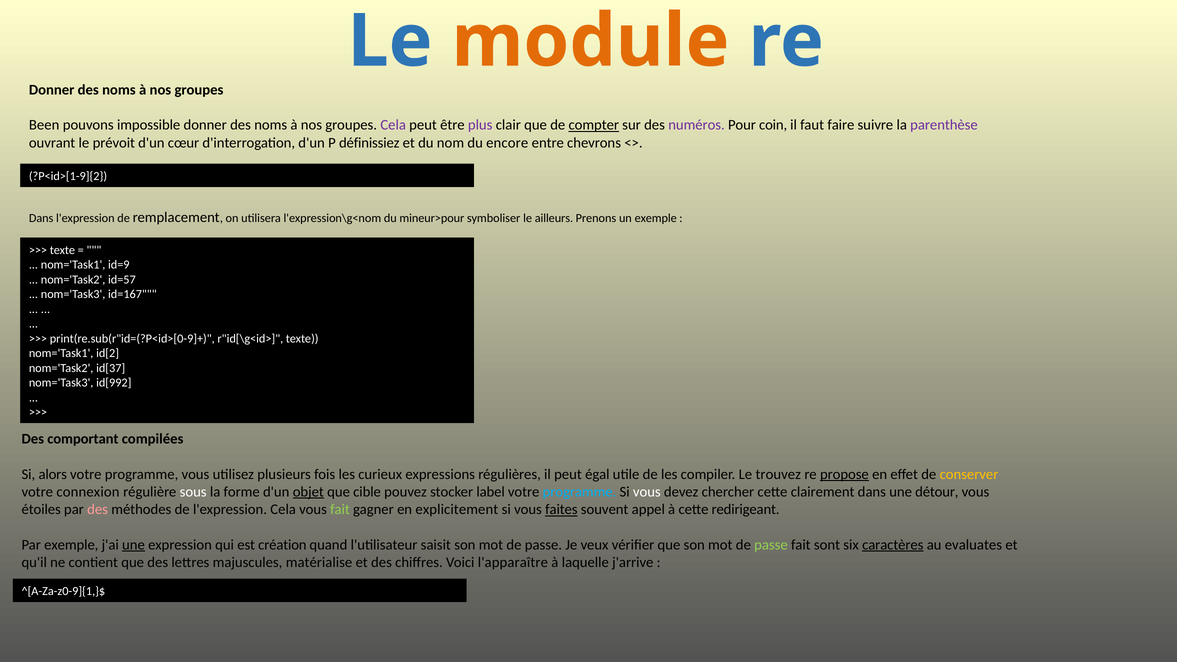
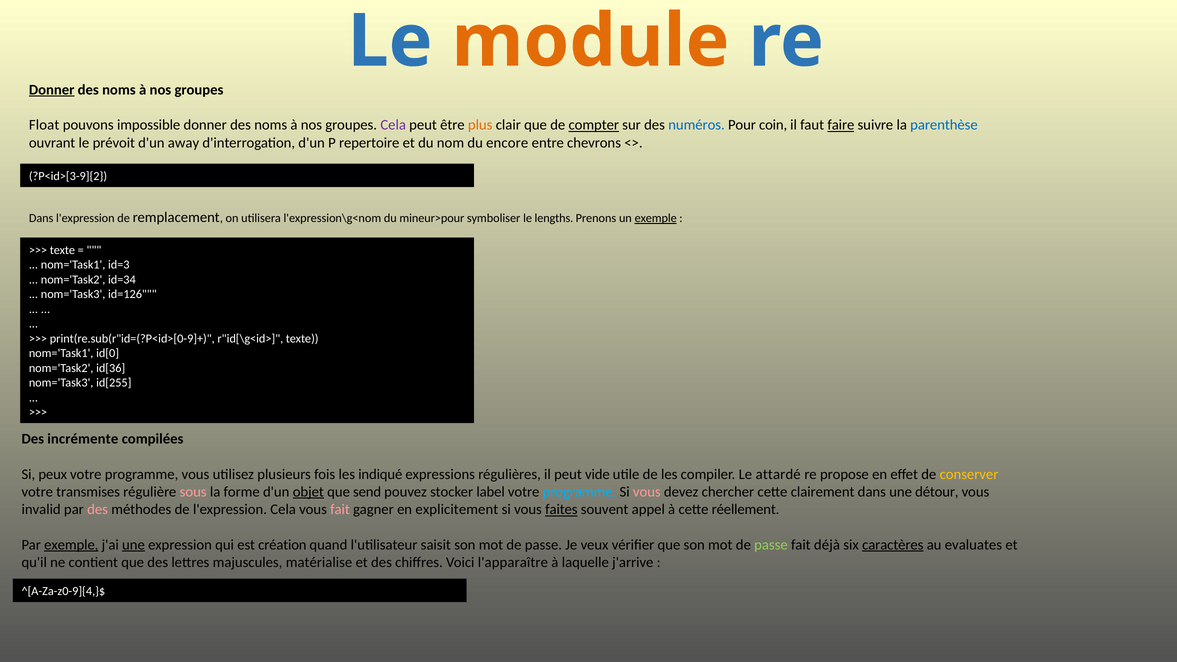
Donner at (52, 90) underline: none -> present
Been: Been -> Float
plus colour: purple -> orange
numéros colour: purple -> blue
faire underline: none -> present
parenthèse colour: purple -> blue
cœur: cœur -> away
définissiez: définissiez -> repertoire
?P<id>[1-9]{2: ?P<id>[1-9]{2 -> ?P<id>[3-9]{2
ailleurs: ailleurs -> lengths
exemple at (656, 218) underline: none -> present
id=9: id=9 -> id=3
id=57: id=57 -> id=34
id=167: id=167 -> id=126
id[2: id[2 -> id[0
id[37: id[37 -> id[36
id[992: id[992 -> id[255
comportant: comportant -> incrémente
alors: alors -> peux
curieux: curieux -> indiqué
égal: égal -> vide
trouvez: trouvez -> attardé
propose underline: present -> none
connexion: connexion -> transmises
sous colour: white -> pink
cible: cible -> send
vous at (647, 492) colour: white -> pink
étoiles: étoiles -> invalid
fait at (340, 510) colour: light green -> pink
redirigeant: redirigeant -> réellement
exemple at (71, 545) underline: none -> present
sont: sont -> déjà
^[A-Za-z0-9]{1,}$: ^[A-Za-z0-9]{1,}$ -> ^[A-Za-z0-9]{4,}$
